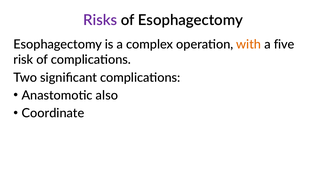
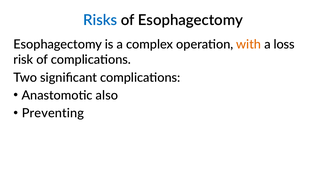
Risks colour: purple -> blue
five: five -> loss
Coordinate: Coordinate -> Preventing
